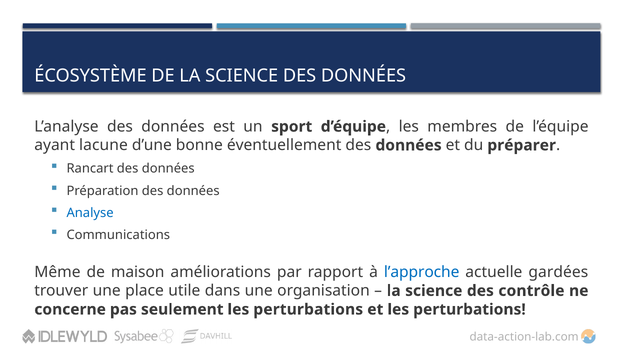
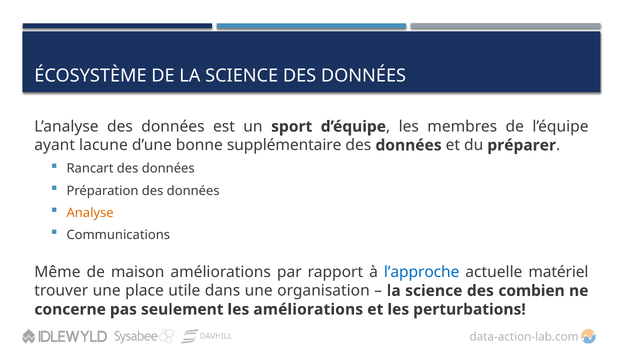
éventuellement: éventuellement -> supplémentaire
Analyse colour: blue -> orange
gardées: gardées -> matériel
contrôle: contrôle -> combien
seulement les perturbations: perturbations -> améliorations
